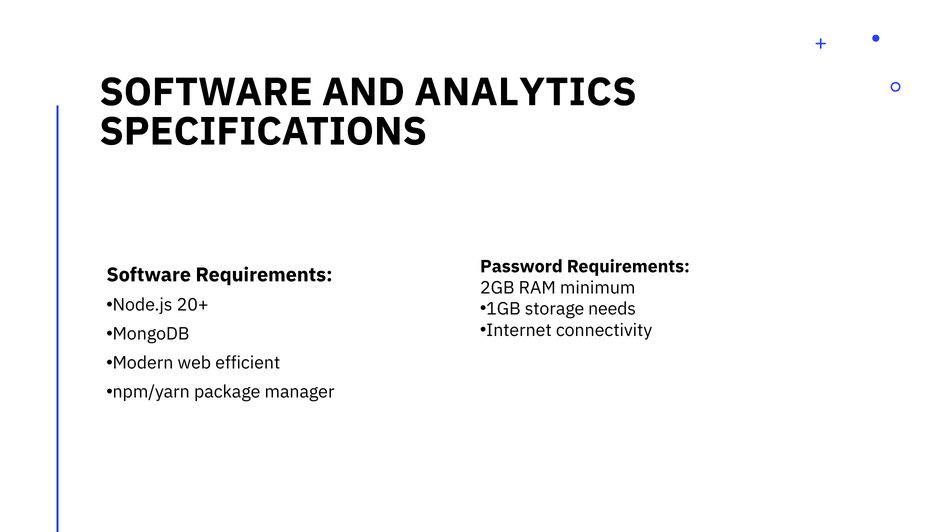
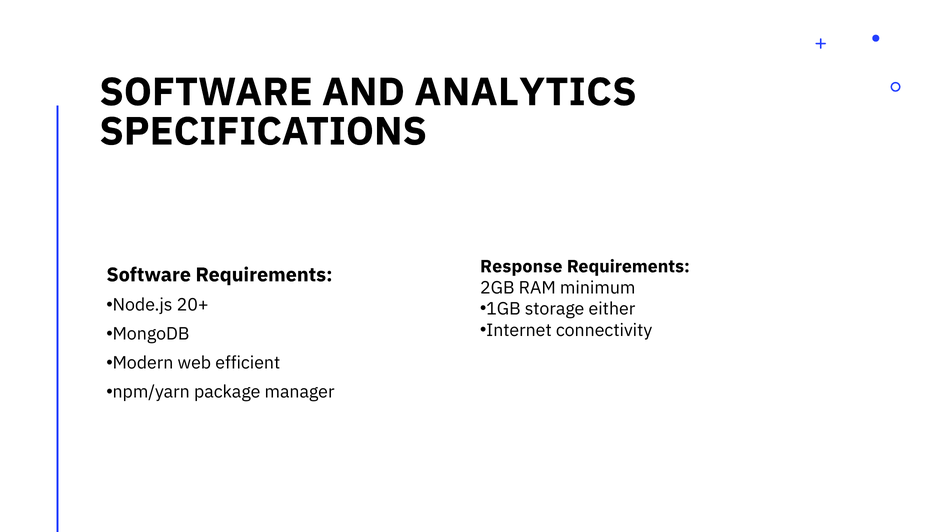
Password: Password -> Response
needs: needs -> either
